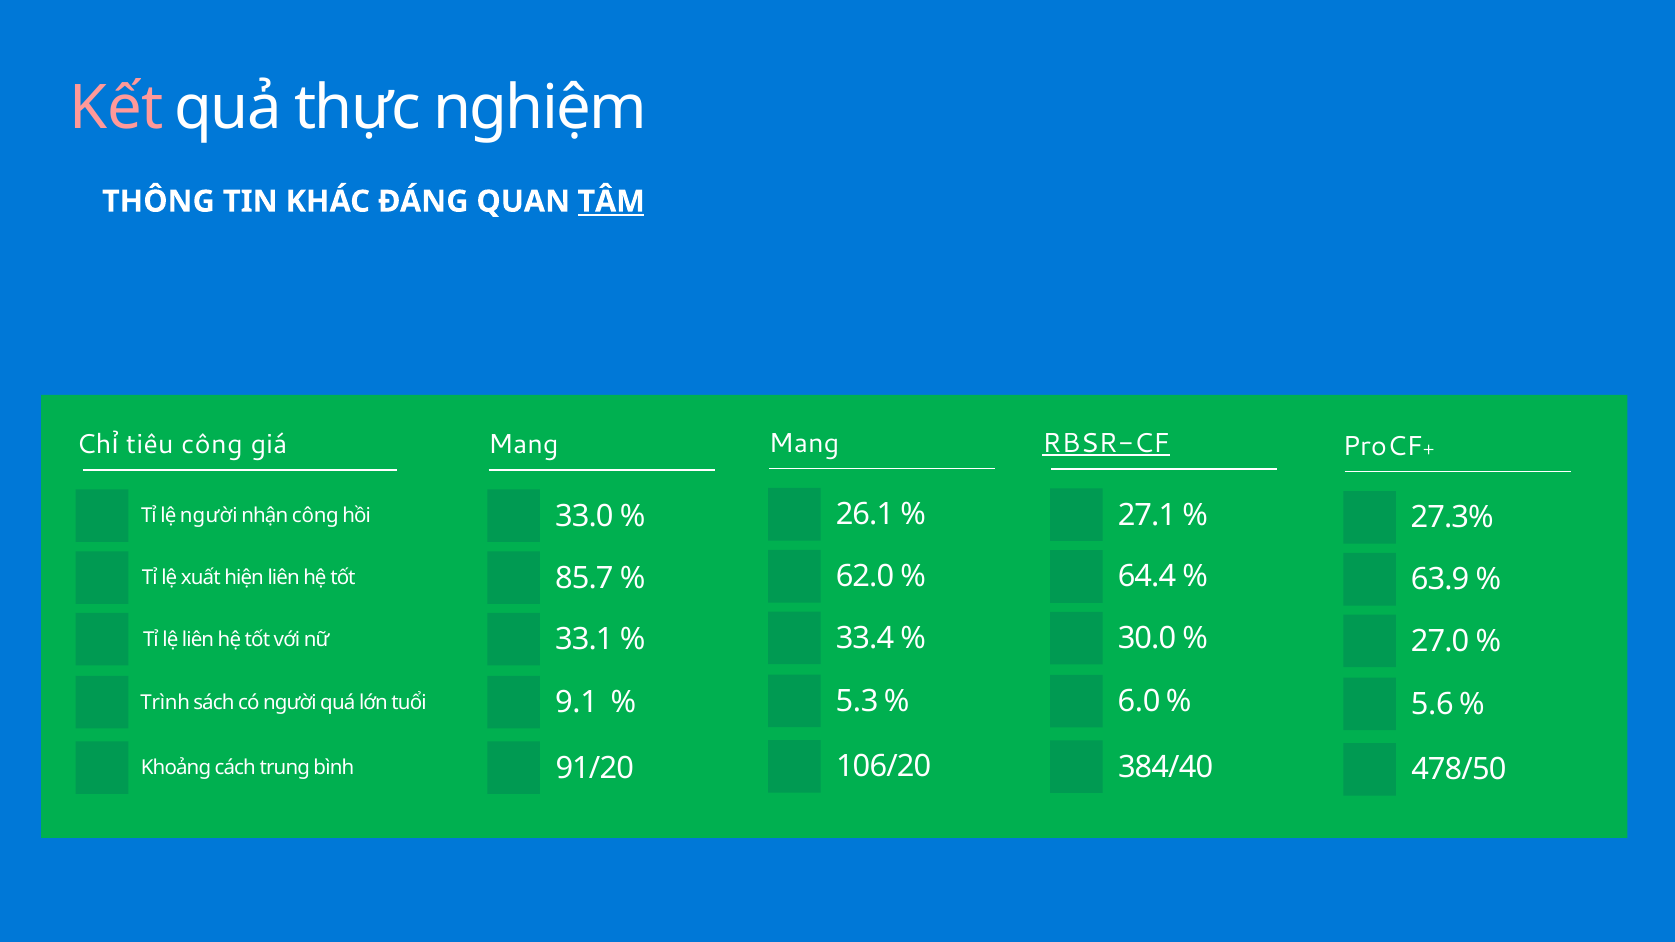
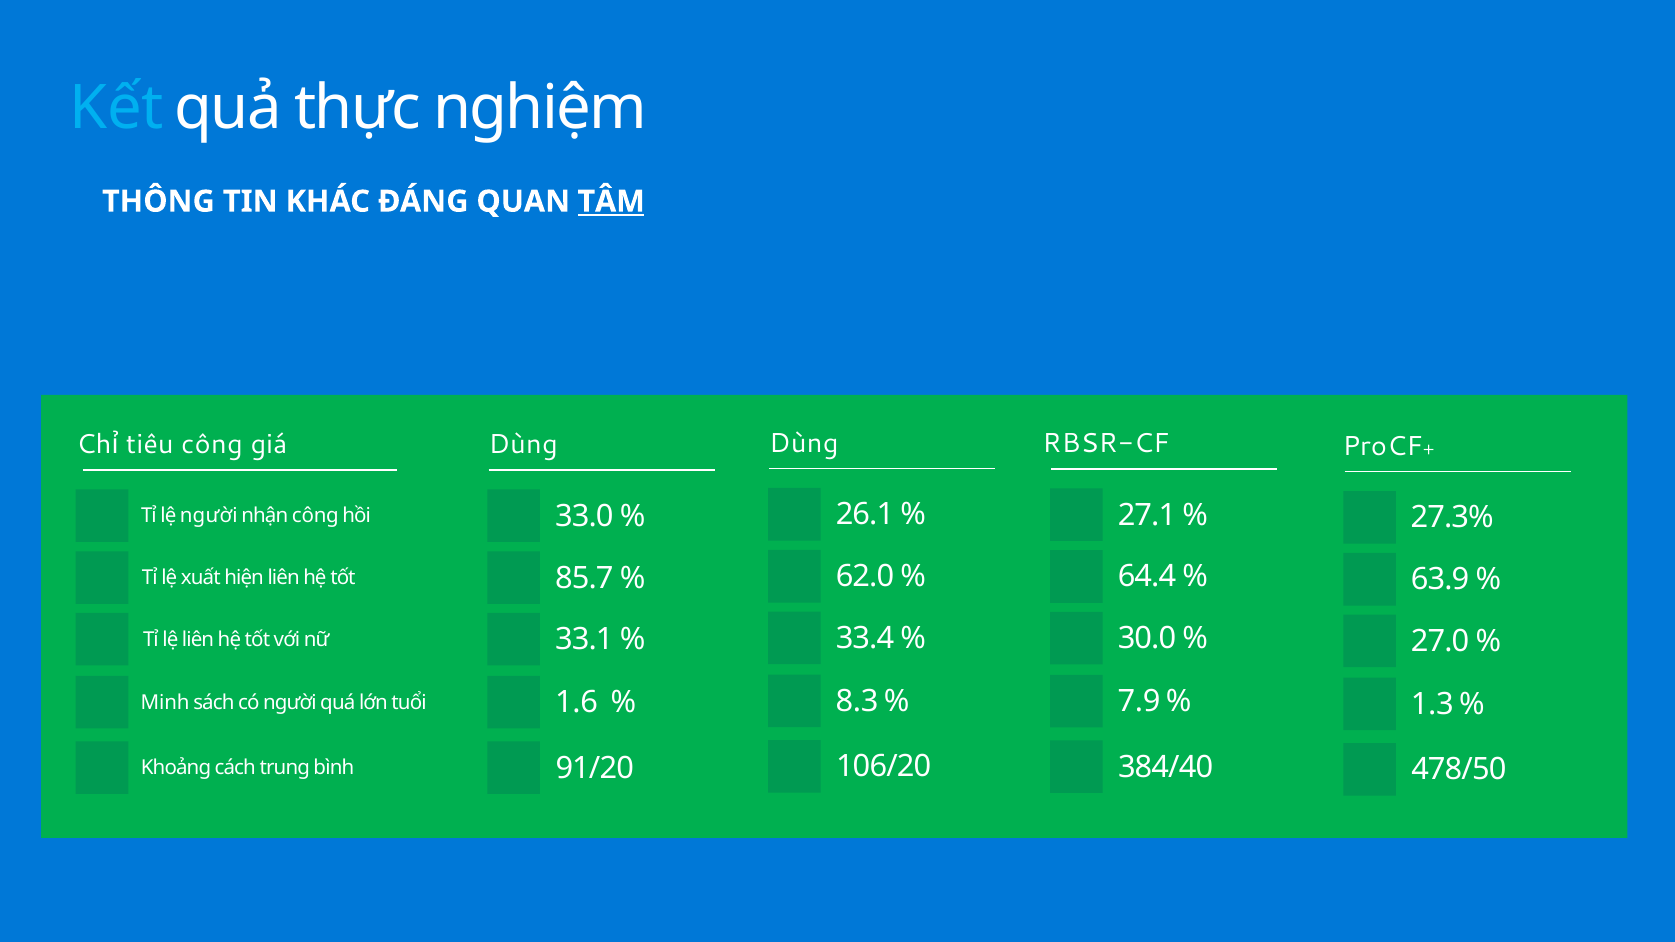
Kết colour: pink -> light blue
Mang at (804, 443): Mang -> Dùng
RBSR-CF underline: present -> none
Mang at (523, 444): Mang -> Dùng
5.3: 5.3 -> 8.3
6.0: 6.0 -> 7.9
9.1: 9.1 -> 1.6
5.6: 5.6 -> 1.3
Trình: Trình -> Minh
